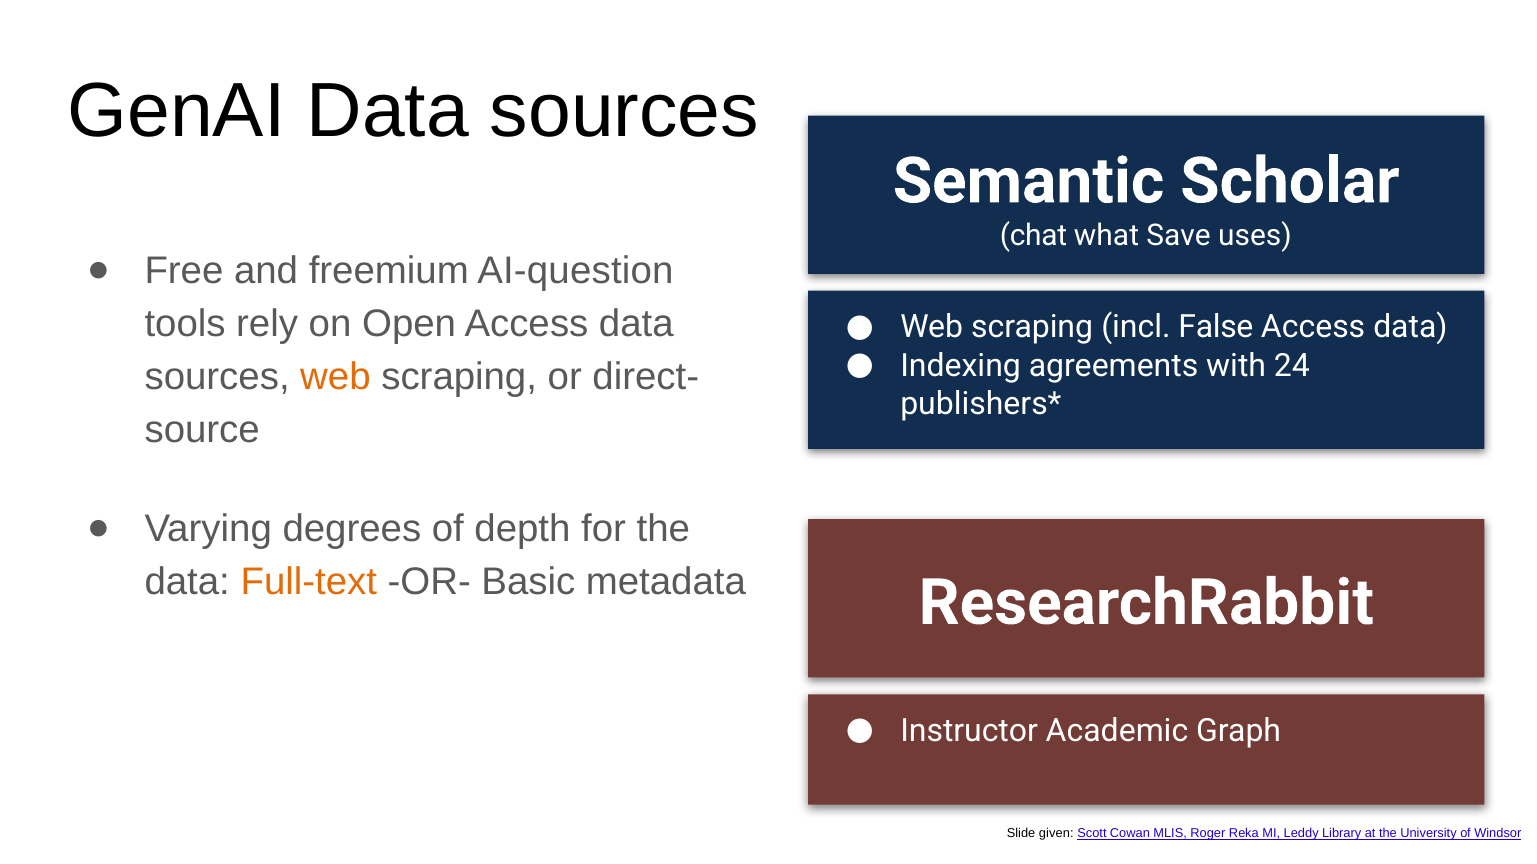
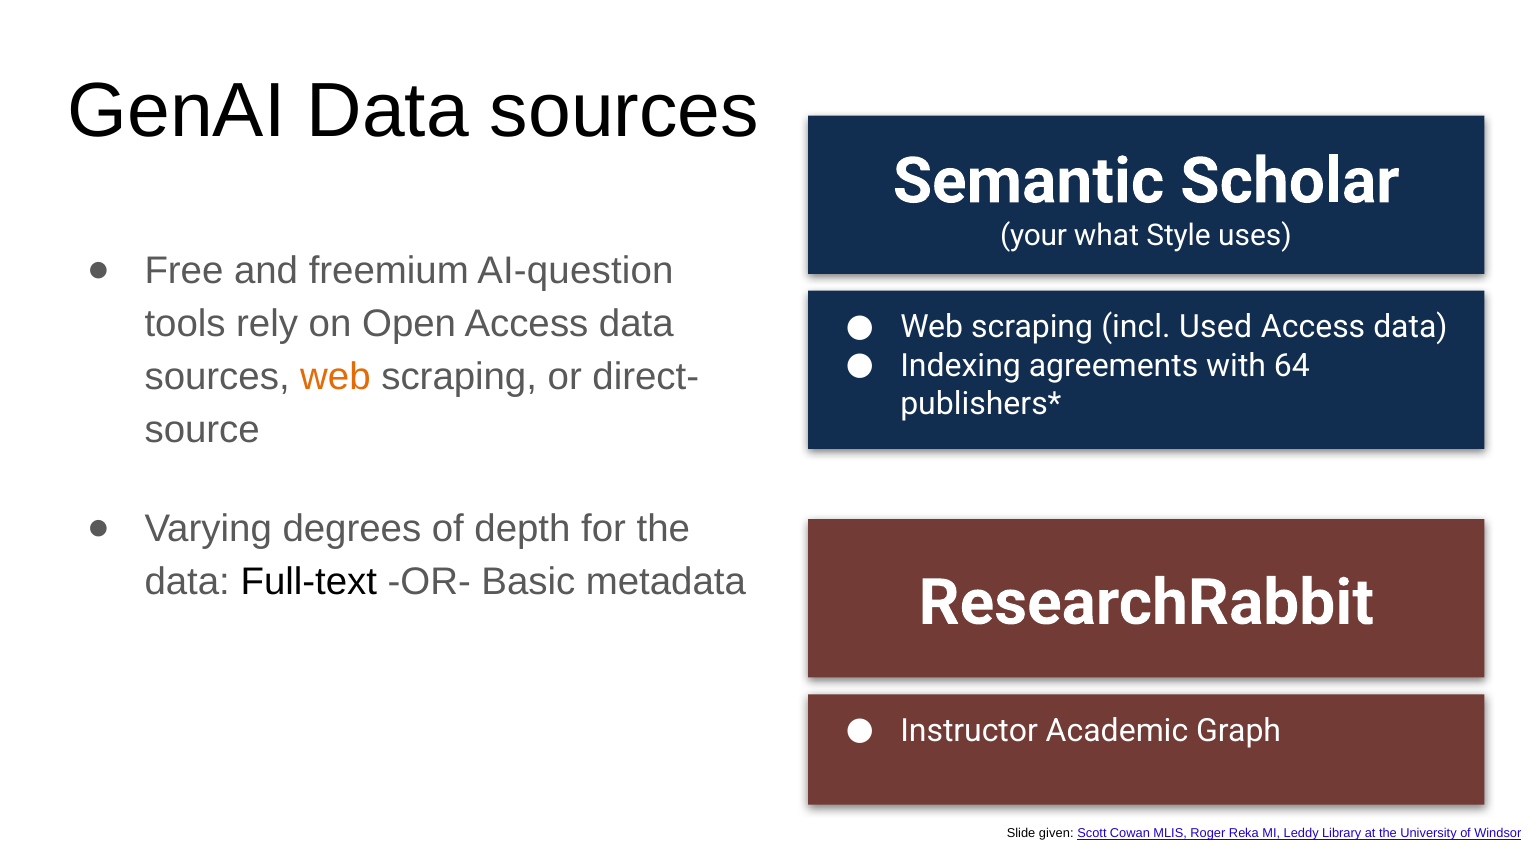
chat: chat -> your
Save: Save -> Style
False: False -> Used
24: 24 -> 64
Full-text colour: orange -> black
